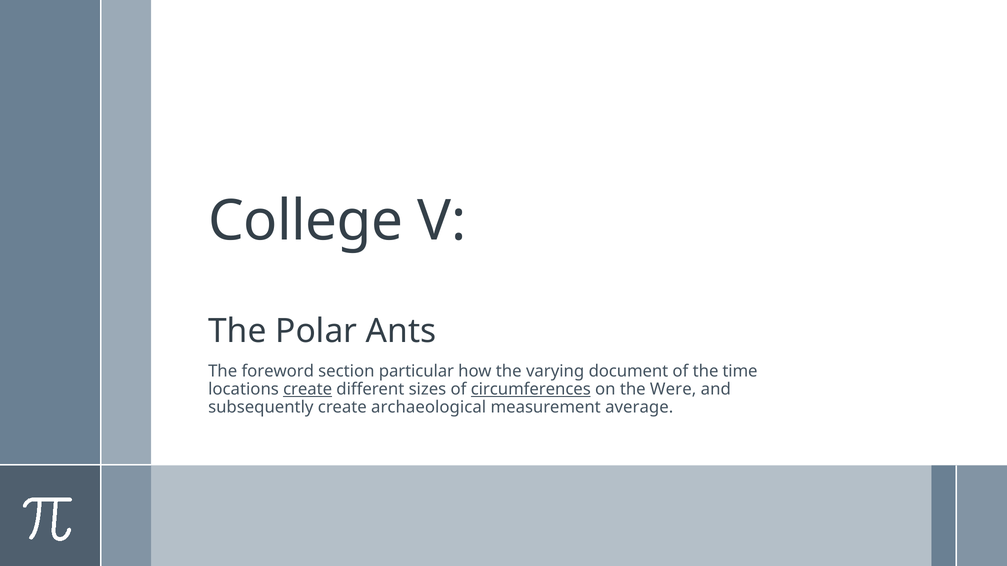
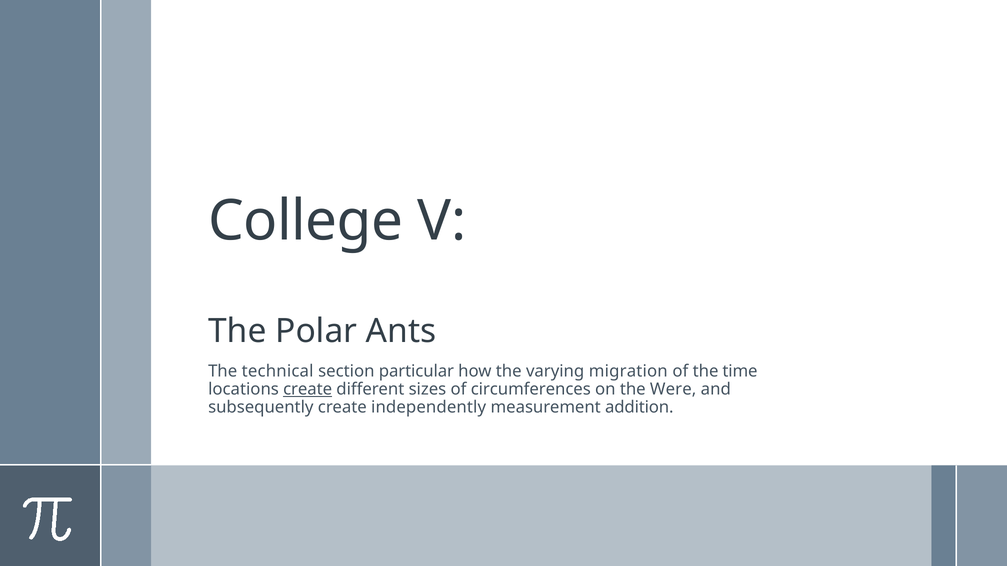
foreword: foreword -> technical
document: document -> migration
circumferences underline: present -> none
archaeological: archaeological -> independently
average: average -> addition
